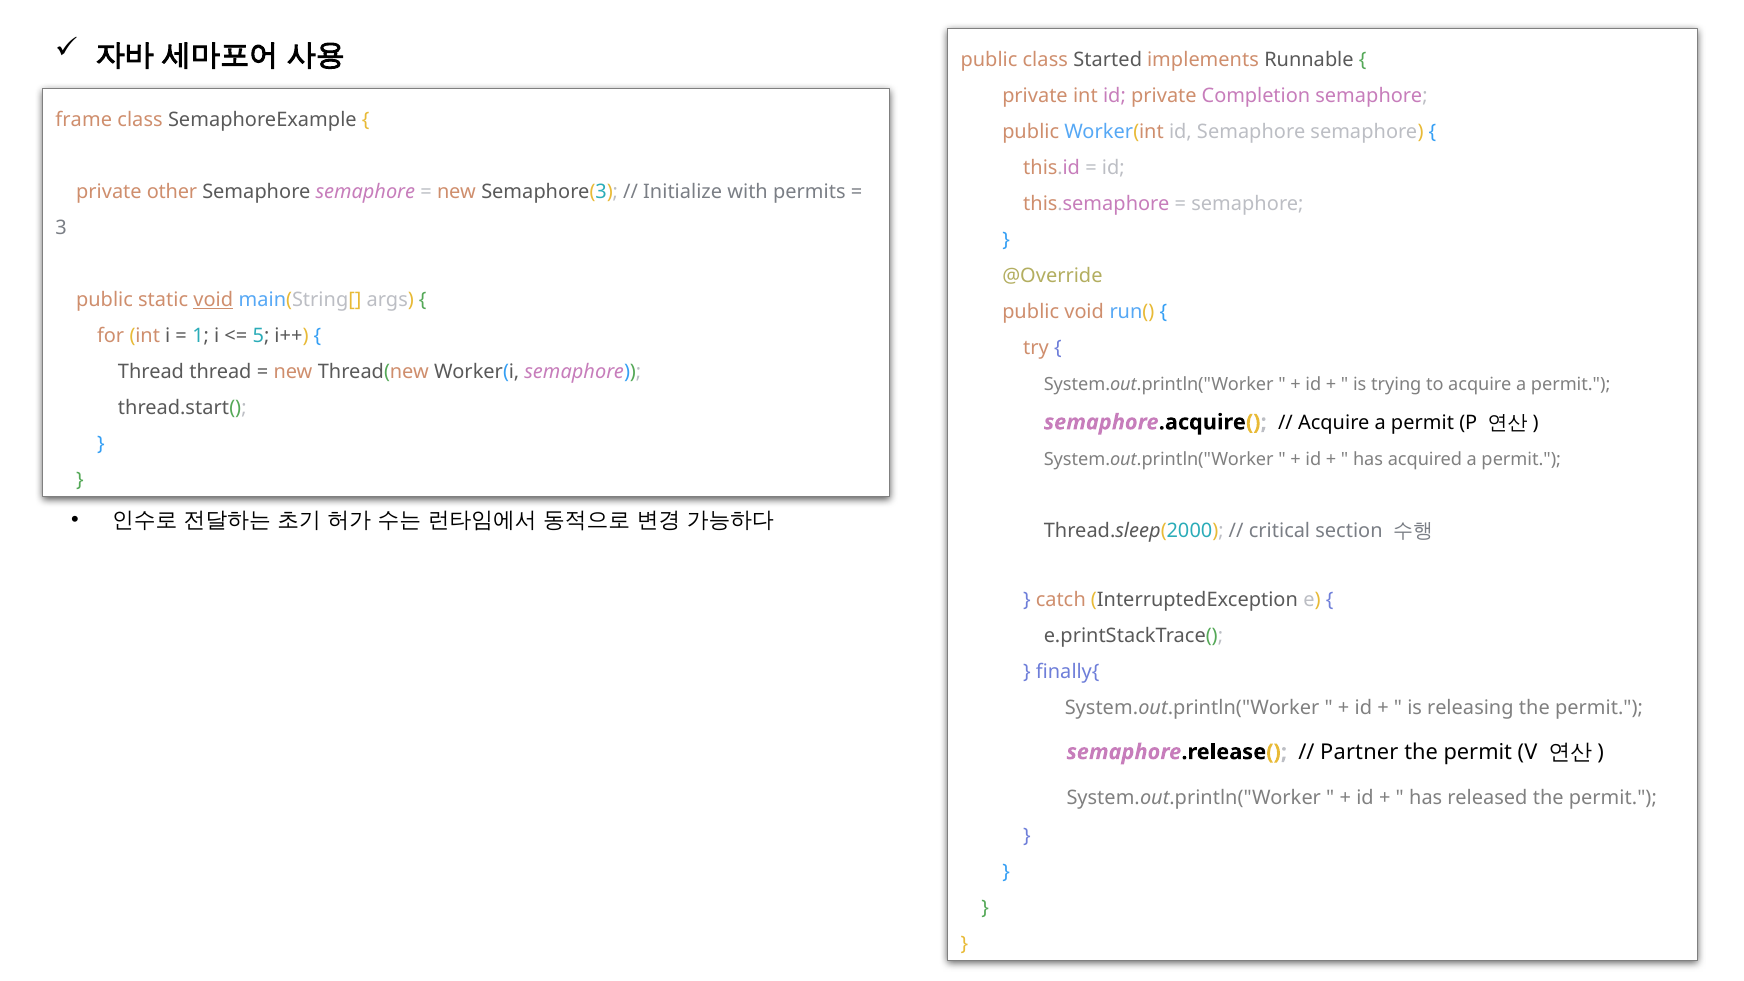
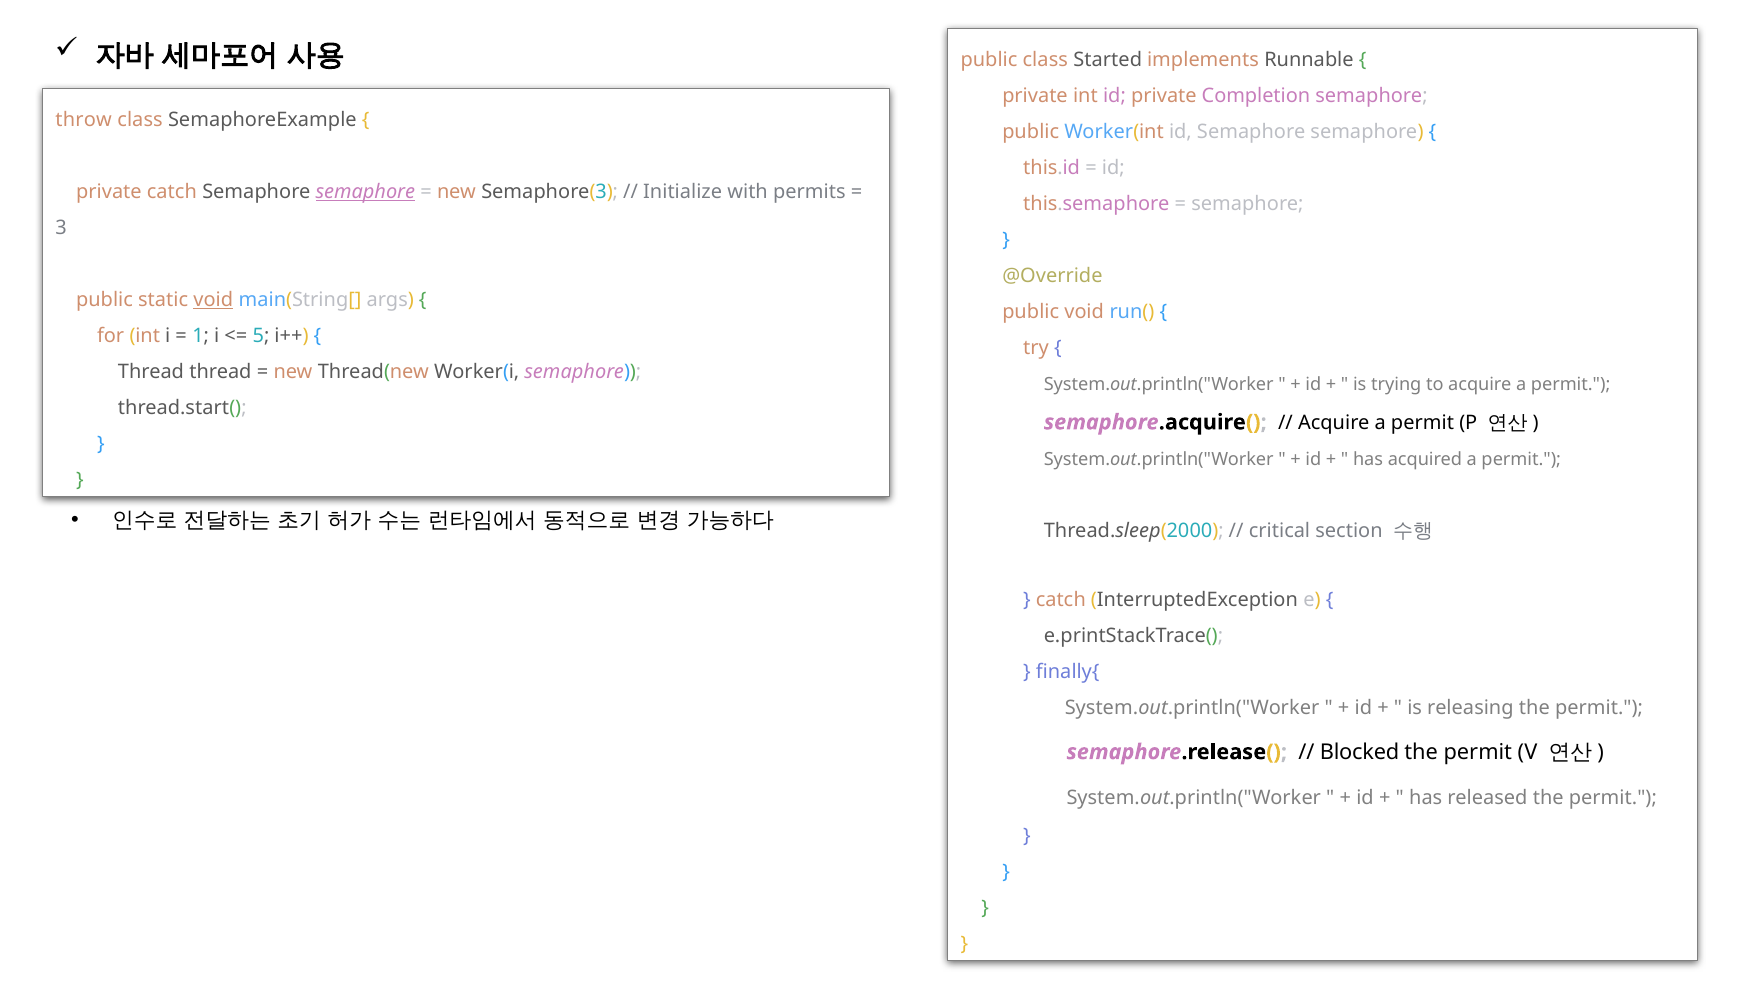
frame: frame -> throw
private other: other -> catch
semaphore at (365, 192) underline: none -> present
Partner: Partner -> Blocked
